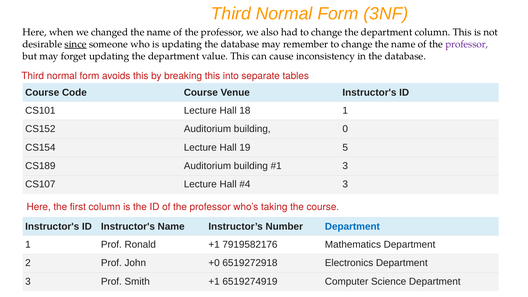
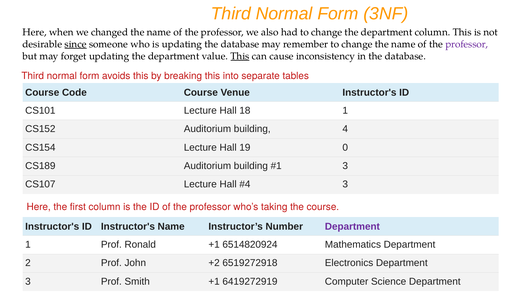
This at (240, 56) underline: none -> present
0: 0 -> 4
5: 5 -> 0
Department at (352, 227) colour: blue -> purple
7919582176: 7919582176 -> 6514820924
+0: +0 -> +2
6519274919: 6519274919 -> 6419272919
